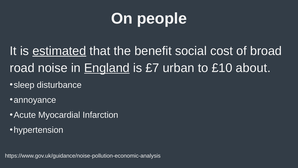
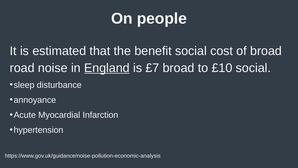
estimated underline: present -> none
£7 urban: urban -> broad
£10 about: about -> social
